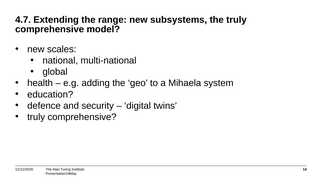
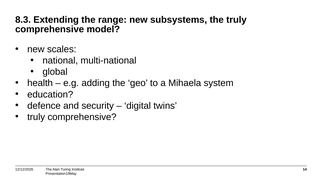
4.7: 4.7 -> 8.3
